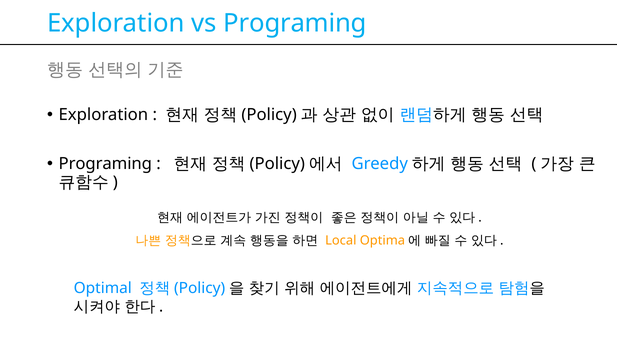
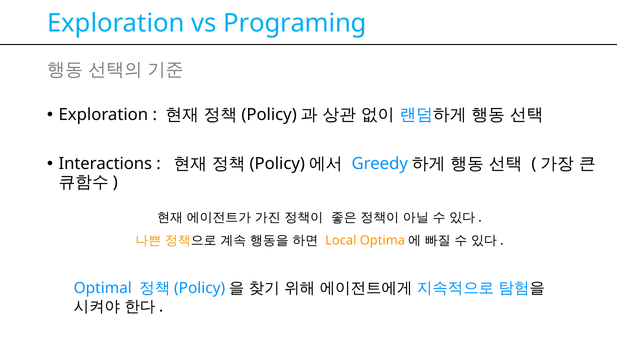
Programing at (105, 164): Programing -> Interactions
